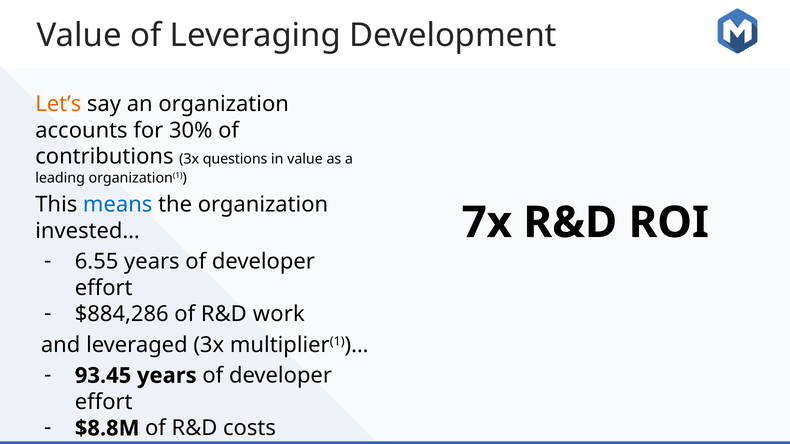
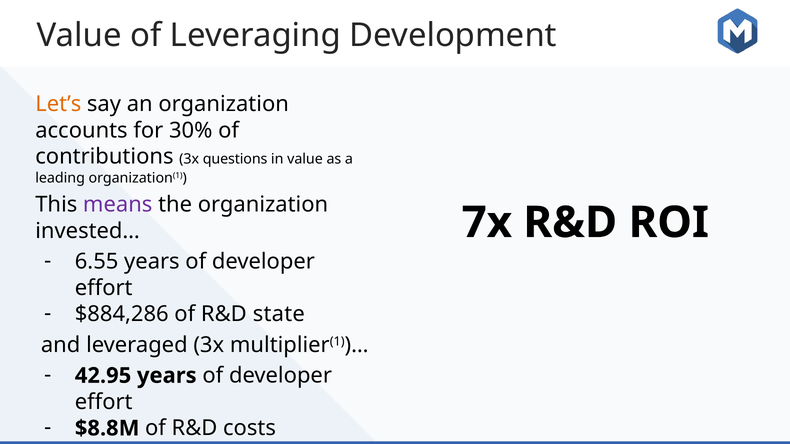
means colour: blue -> purple
work: work -> state
93.45: 93.45 -> 42.95
